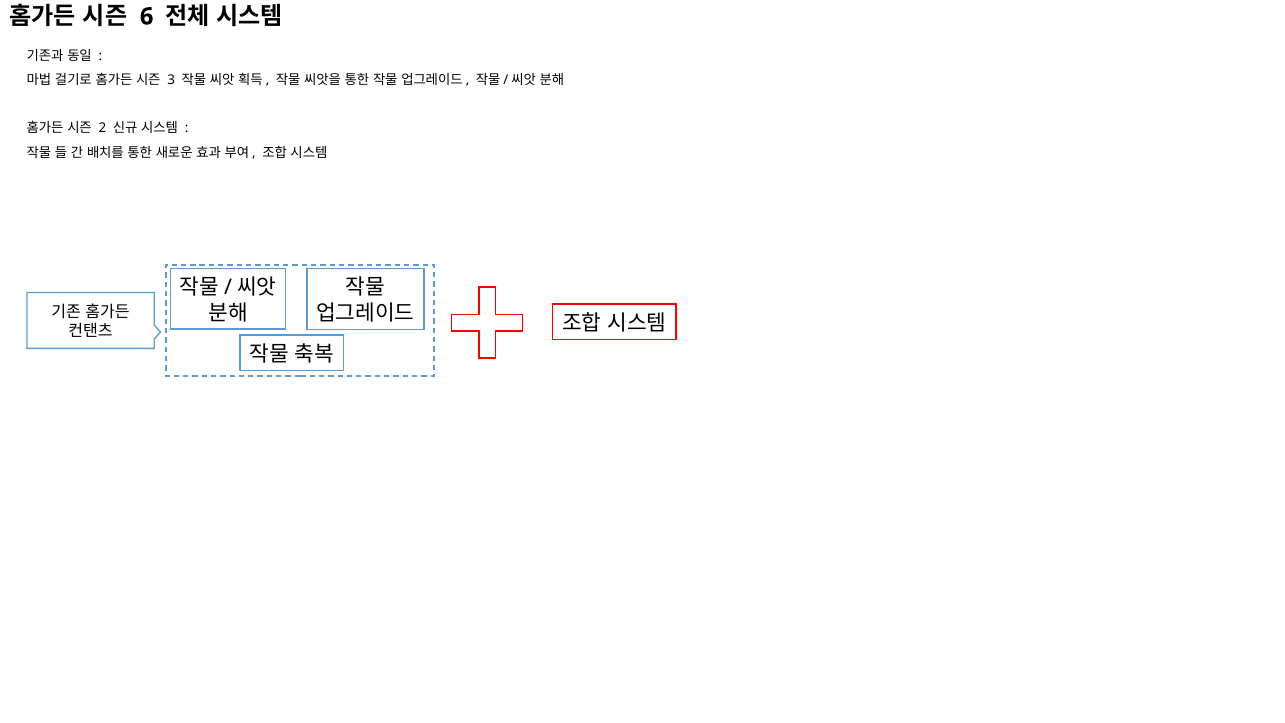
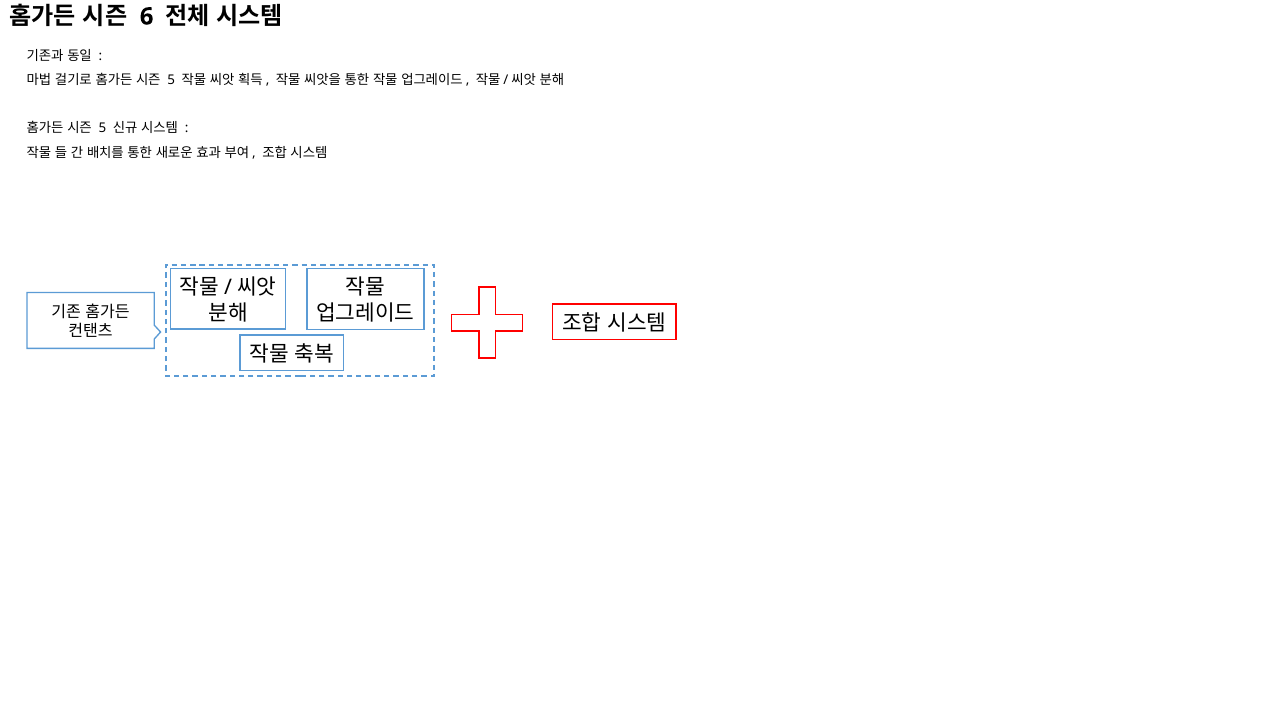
3 at (171, 80): 3 -> 5
2 at (103, 129): 2 -> 5
